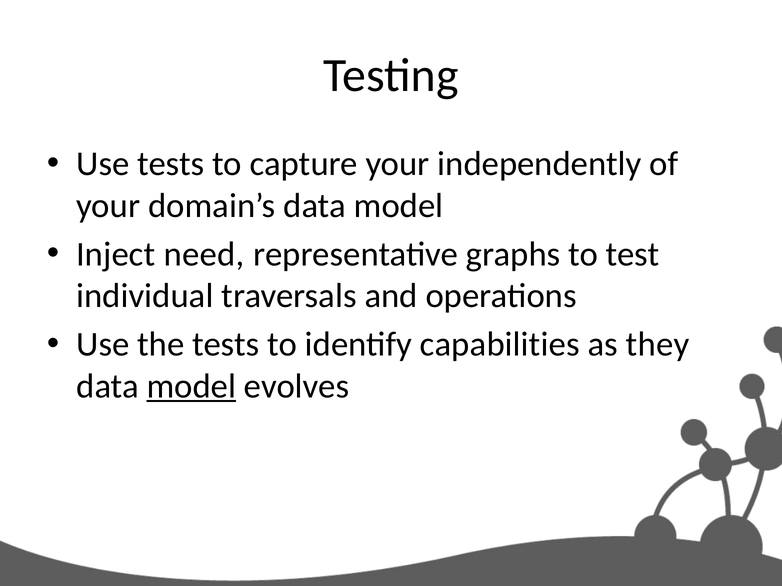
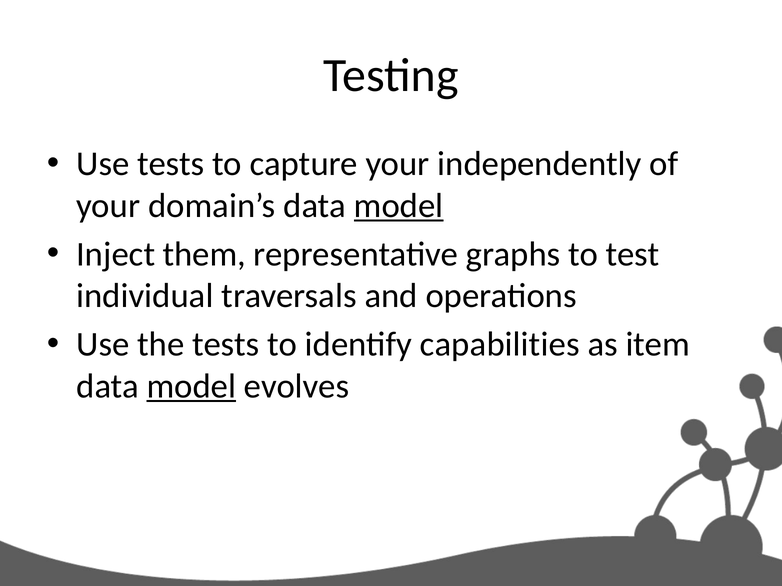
model at (399, 206) underline: none -> present
need: need -> them
they: they -> item
